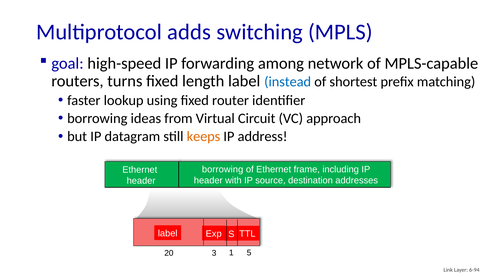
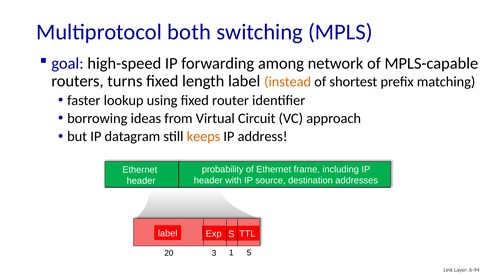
adds: adds -> both
instead colour: blue -> orange
borrowing at (223, 170): borrowing -> probability
